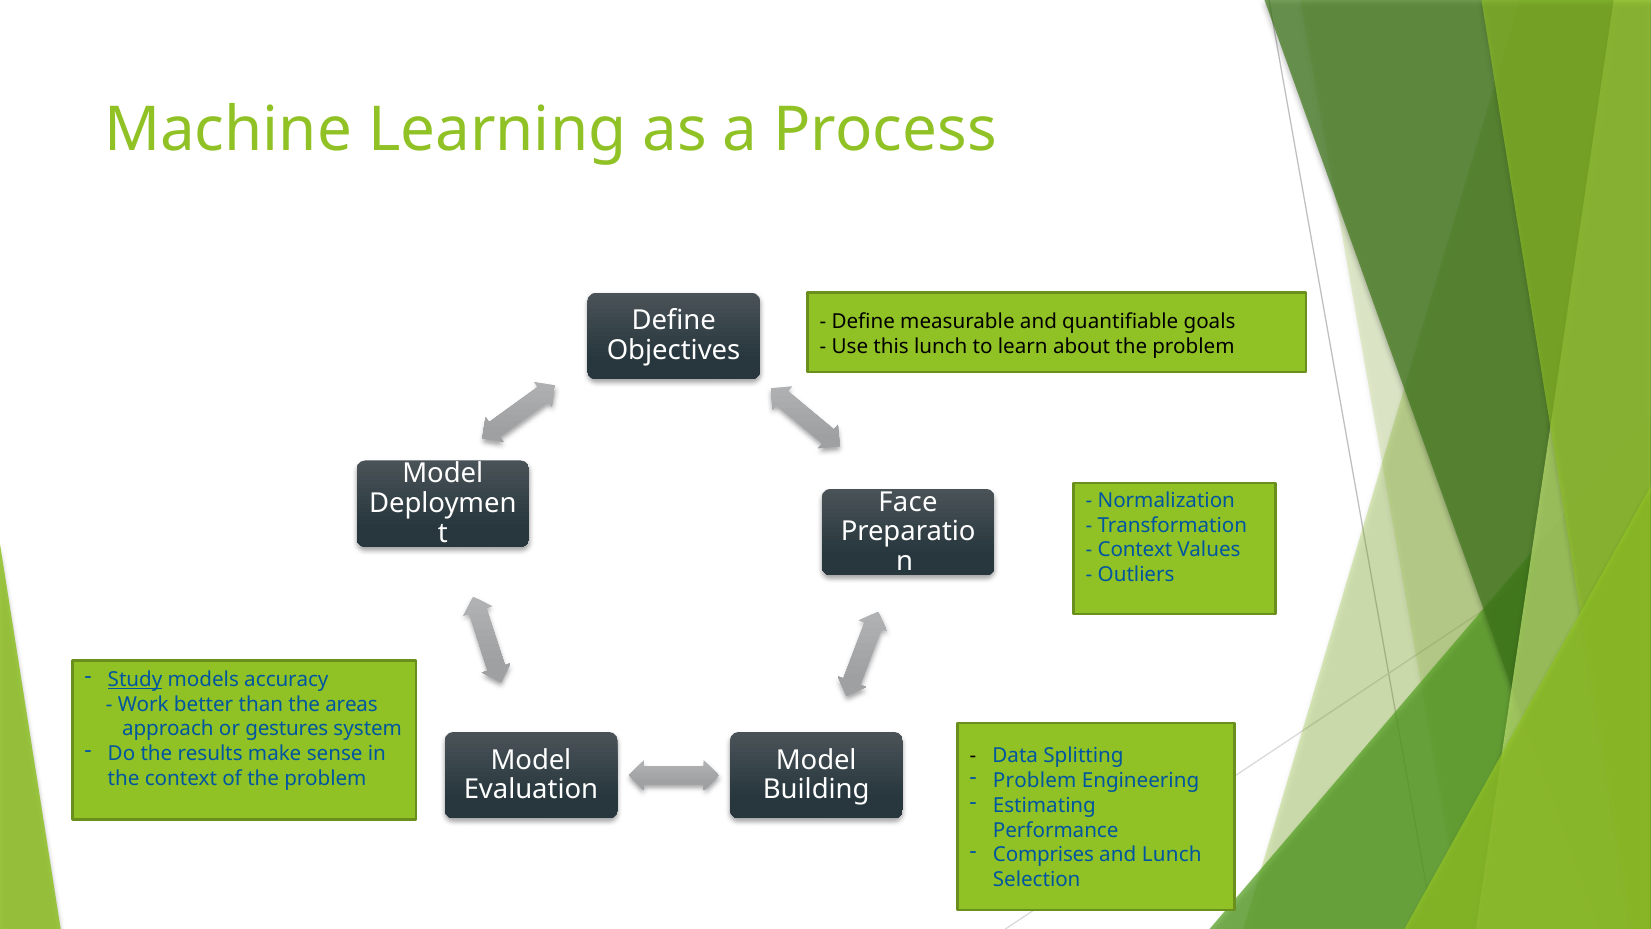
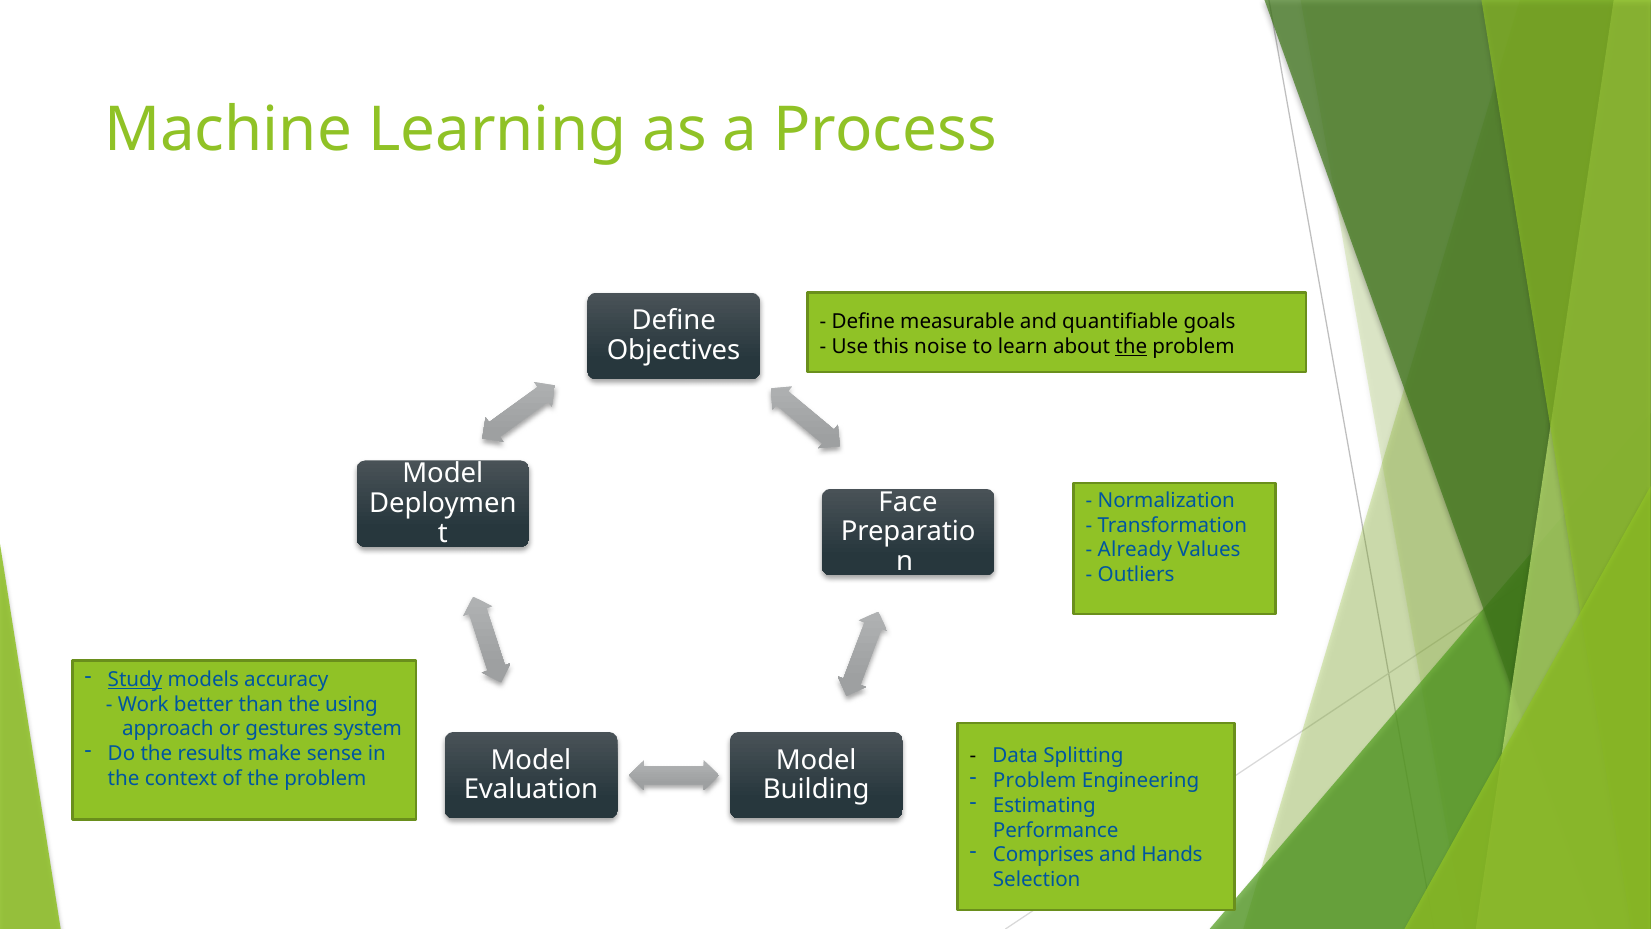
this lunch: lunch -> noise
the at (1131, 346) underline: none -> present
Context at (1135, 550): Context -> Already
areas: areas -> using
and Lunch: Lunch -> Hands
